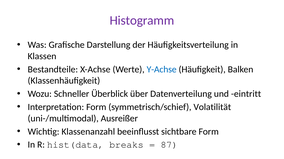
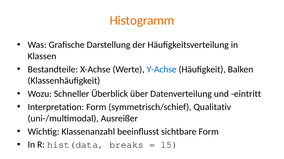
Histogramm colour: purple -> orange
Volatilität: Volatilität -> Qualitativ
87: 87 -> 15
